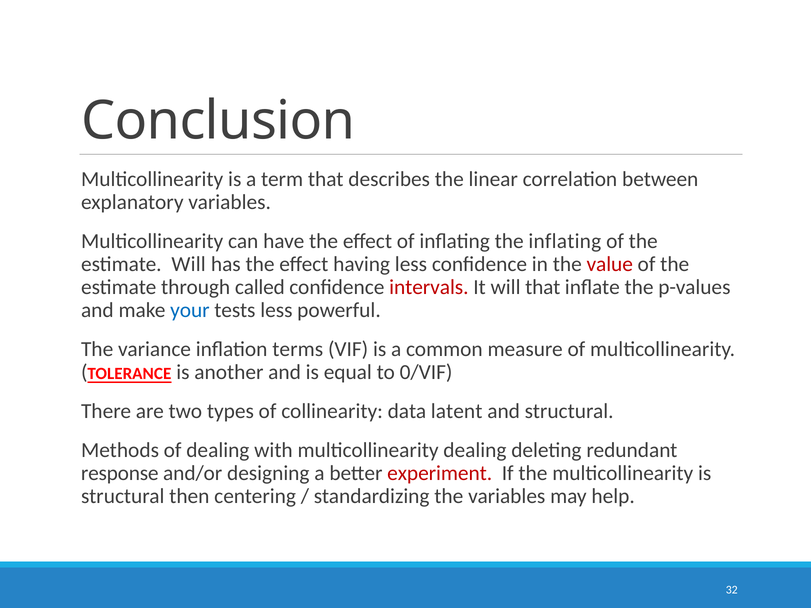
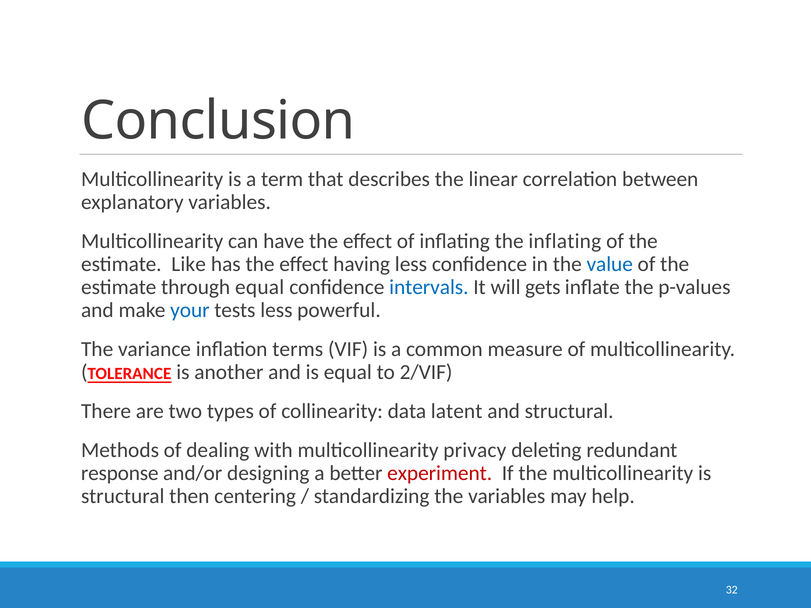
estimate Will: Will -> Like
value colour: red -> blue
through called: called -> equal
intervals colour: red -> blue
will that: that -> gets
0/VIF: 0/VIF -> 2/VIF
multicollinearity dealing: dealing -> privacy
